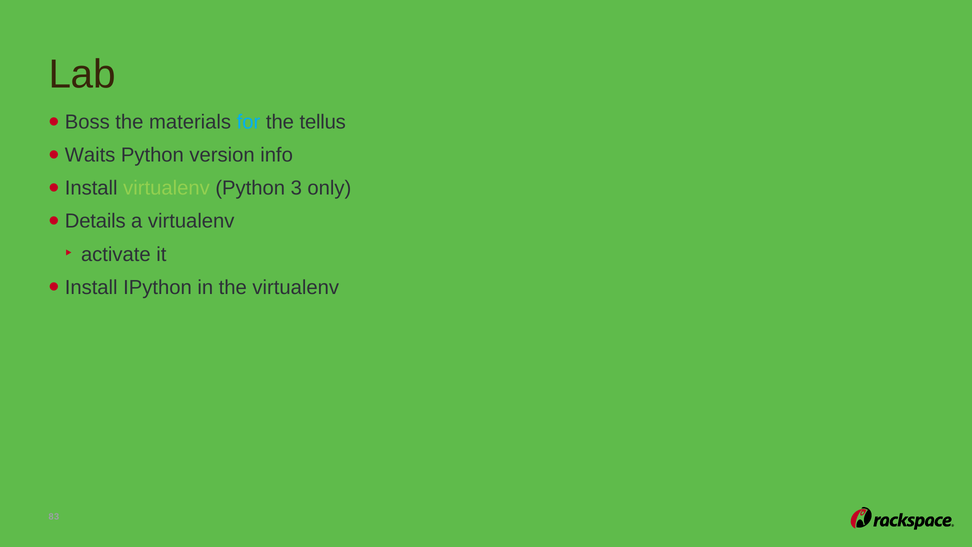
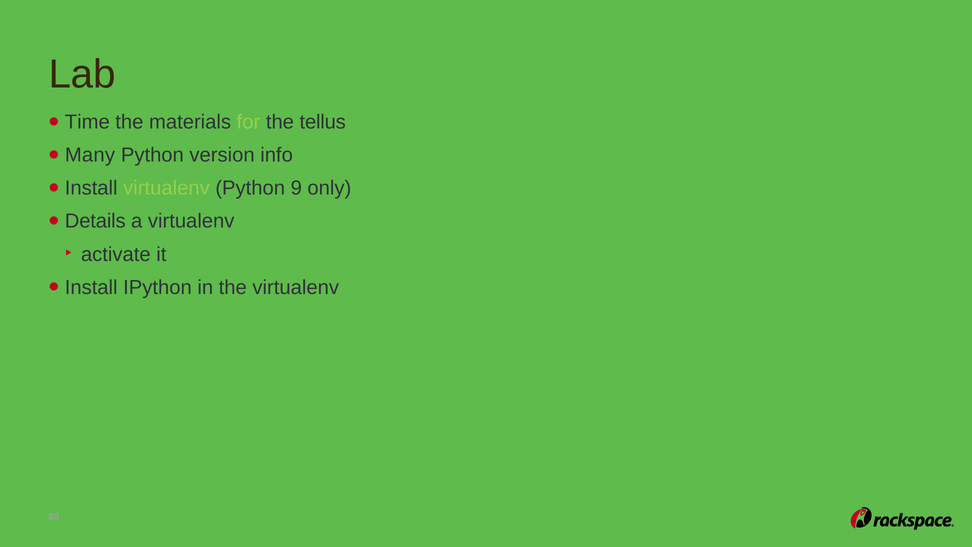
Boss: Boss -> Time
for colour: light blue -> light green
Waits: Waits -> Many
3: 3 -> 9
